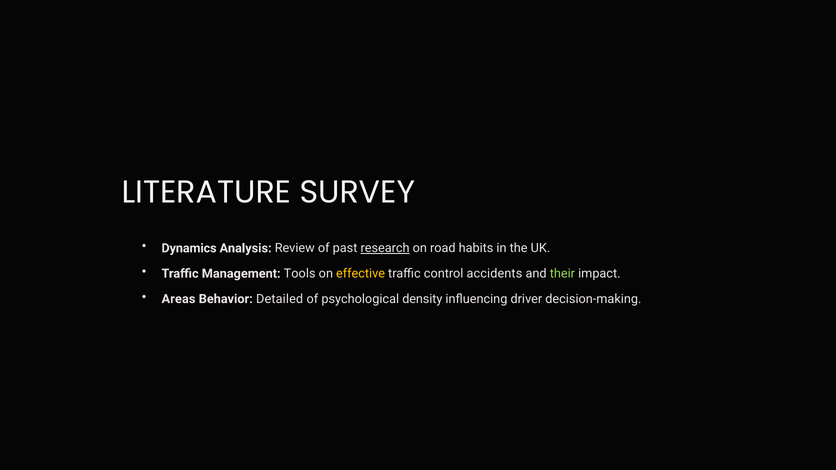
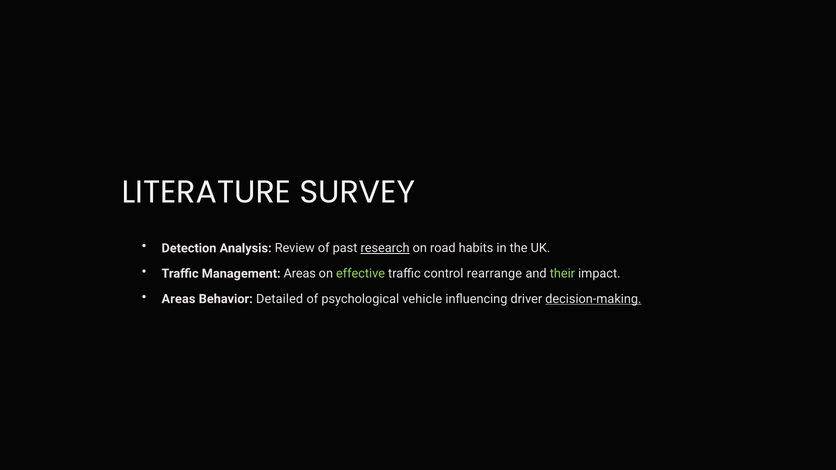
Dynamics: Dynamics -> Detection
Management Tools: Tools -> Areas
effective colour: yellow -> light green
accidents: accidents -> rearrange
density: density -> vehicle
decision-making underline: none -> present
